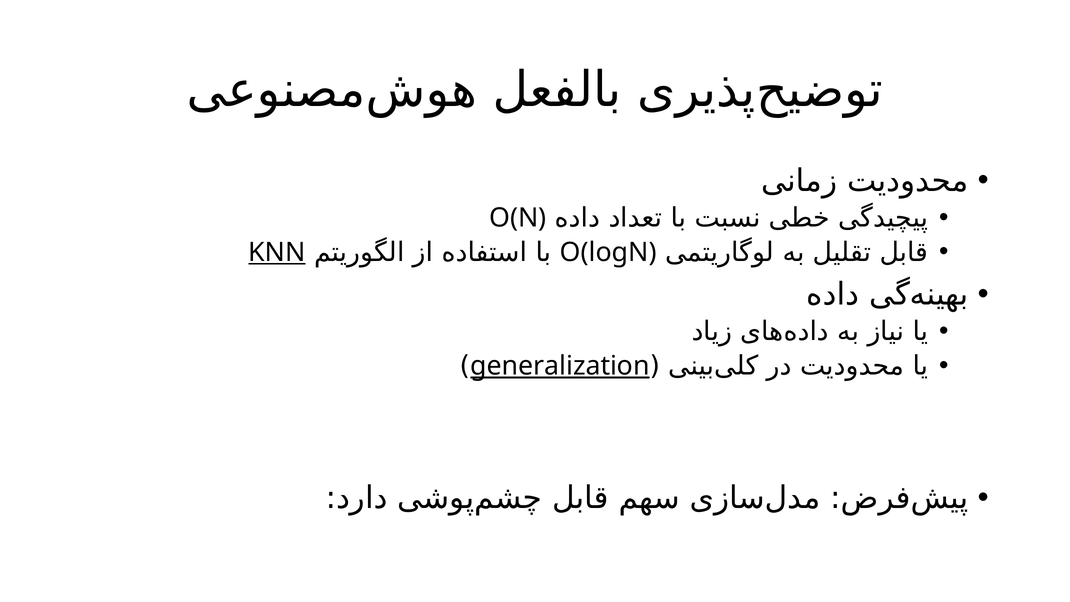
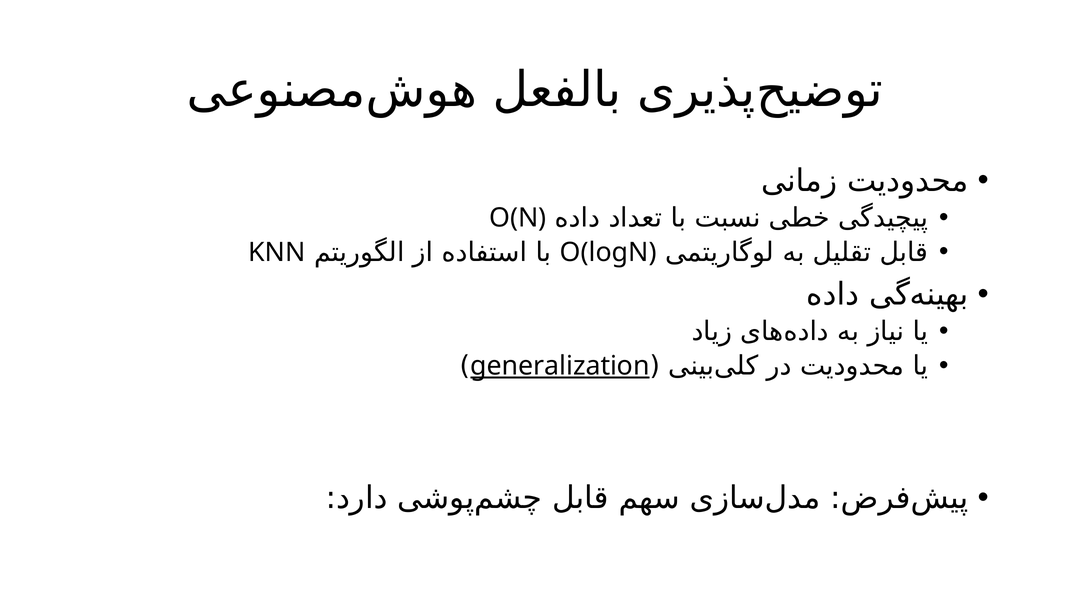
KNN underline: present -> none
